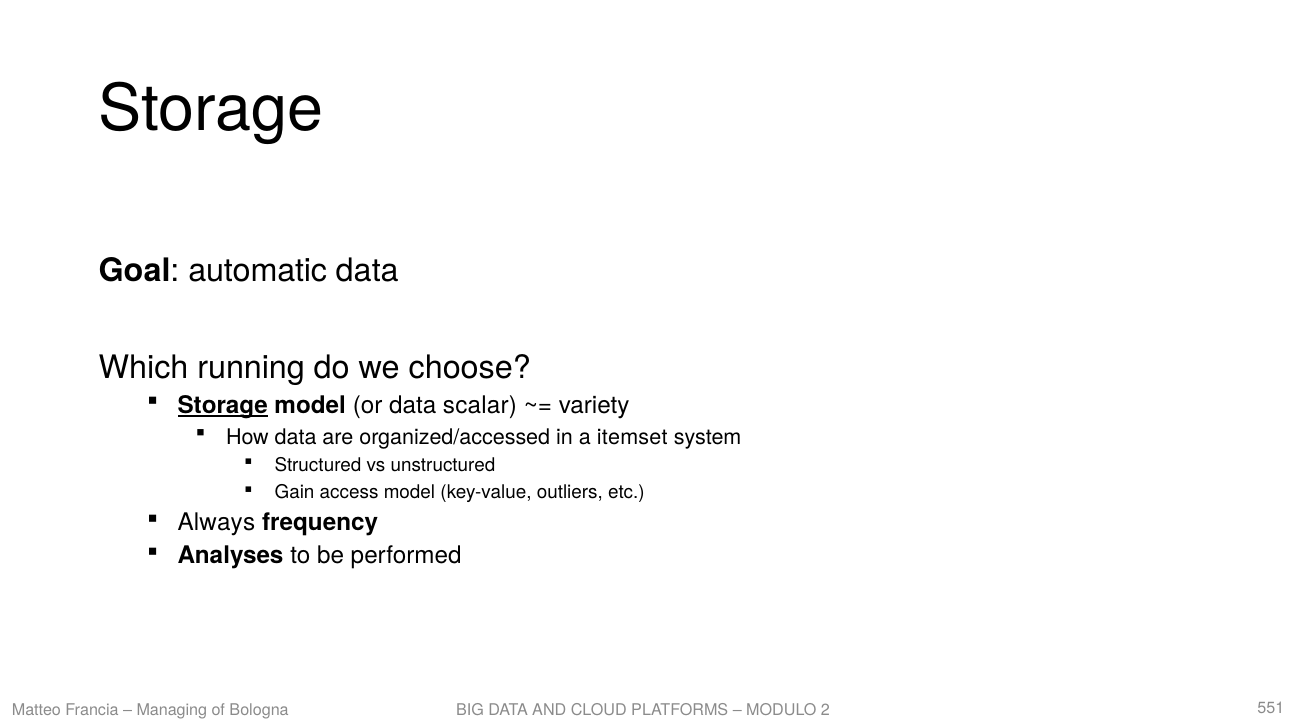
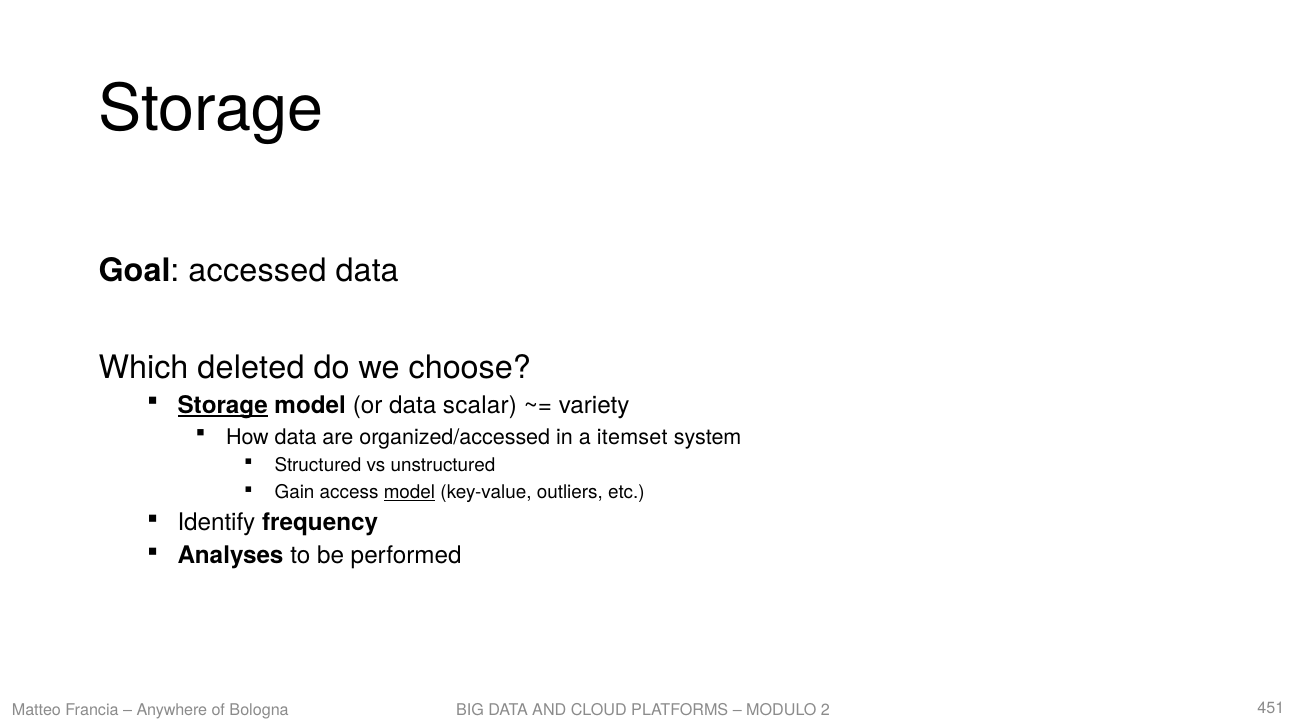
automatic: automatic -> accessed
running: running -> deleted
model at (409, 493) underline: none -> present
Always: Always -> Identify
Managing: Managing -> Anywhere
551: 551 -> 451
